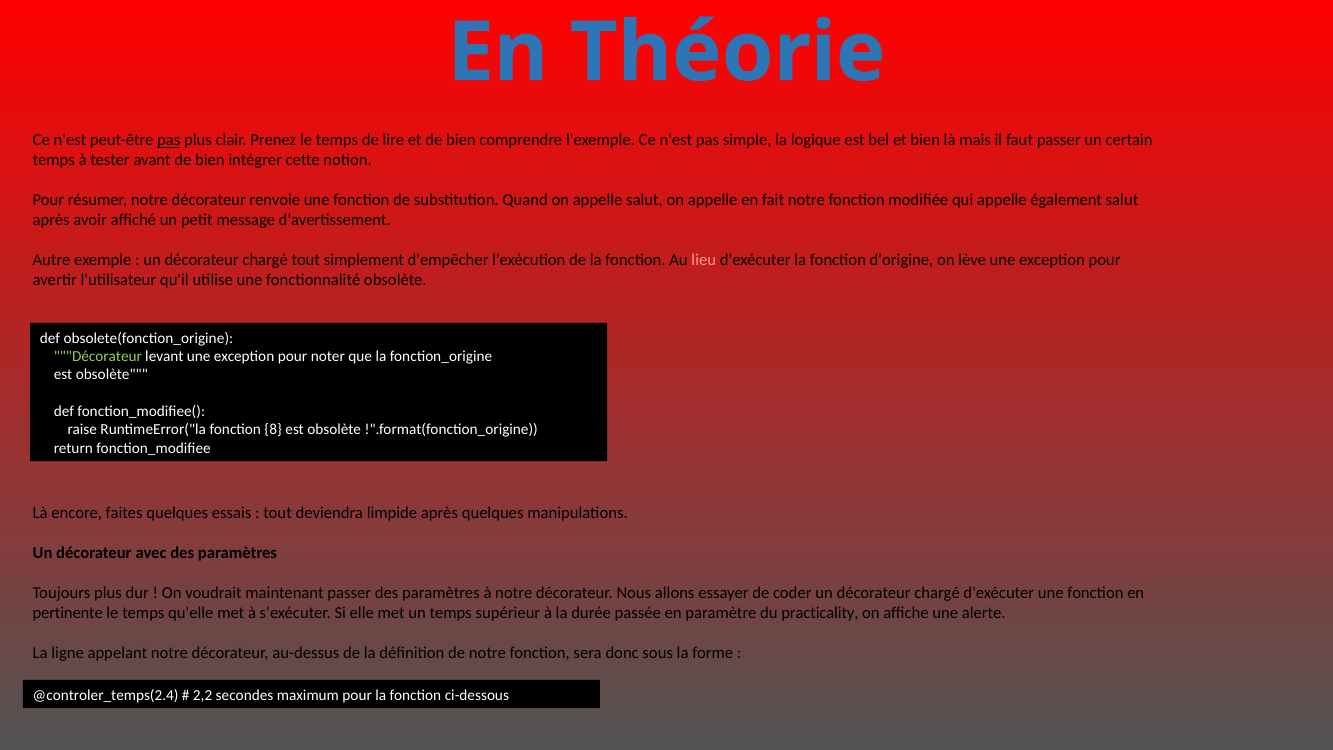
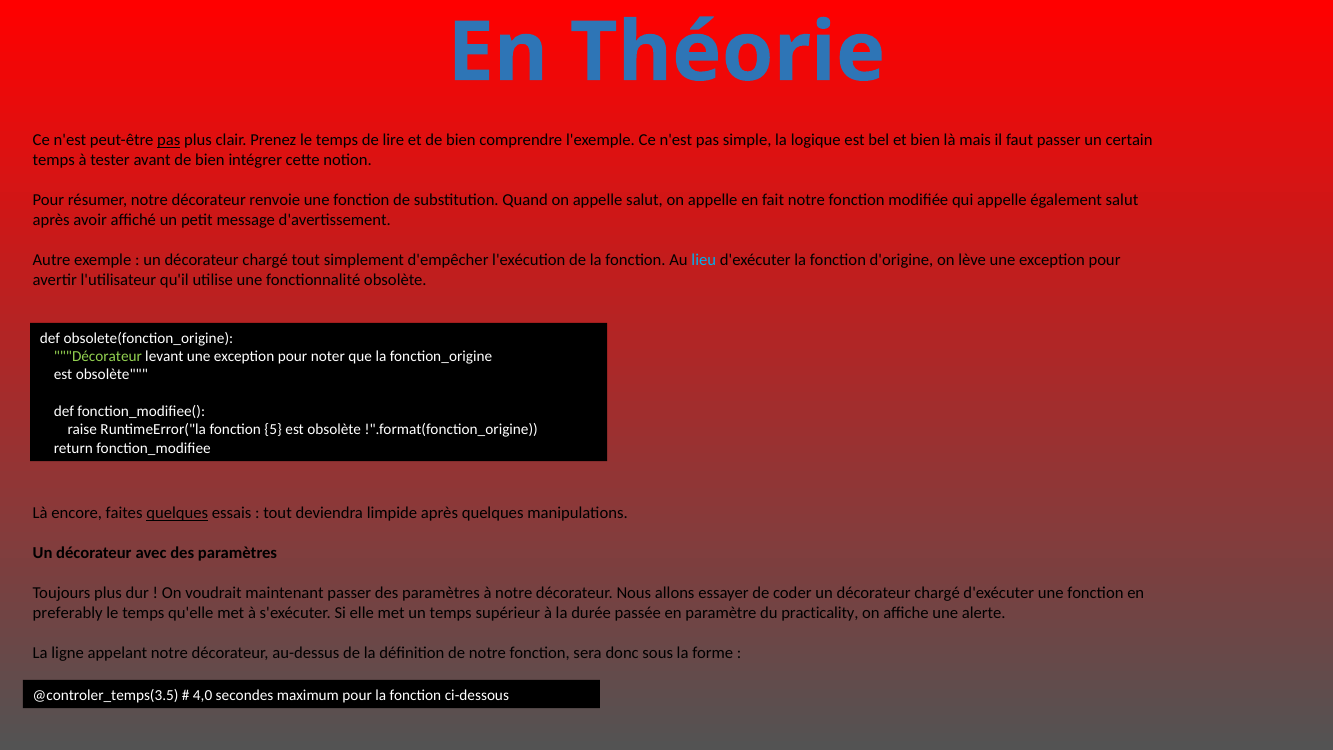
lieu colour: pink -> light blue
8: 8 -> 5
quelques at (177, 513) underline: none -> present
pertinente: pertinente -> preferably
@controler_temps(2.4: @controler_temps(2.4 -> @controler_temps(3.5
2,2: 2,2 -> 4,0
